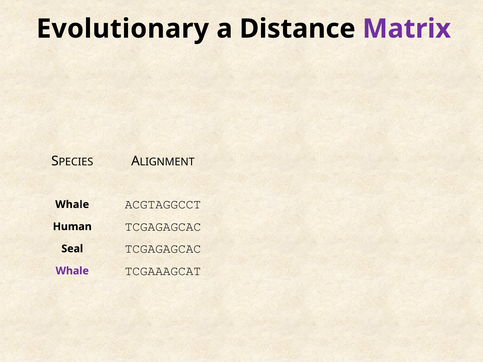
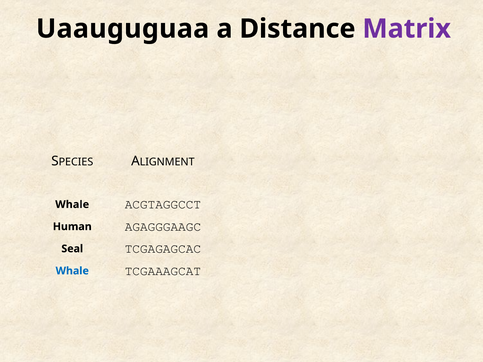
Evolutionary: Evolutionary -> Uaauguguaa
Human TCGAGAGCAC: TCGAGAGCAC -> AGAGGGAAGC
Whale at (72, 271) colour: purple -> blue
